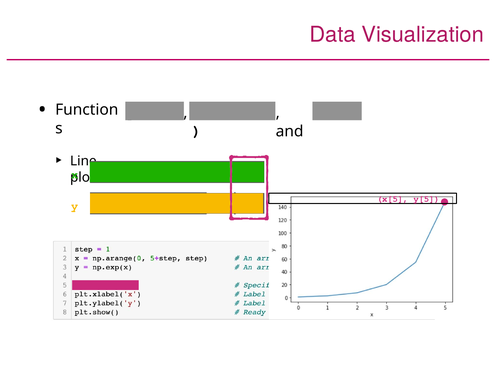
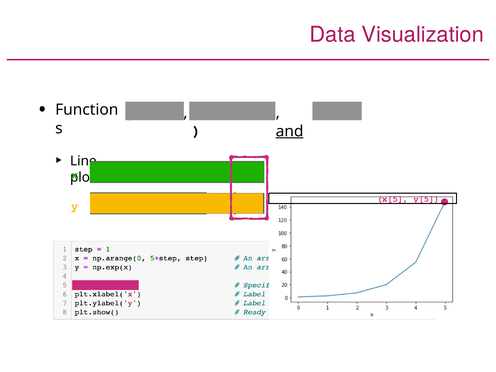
and underline: none -> present
